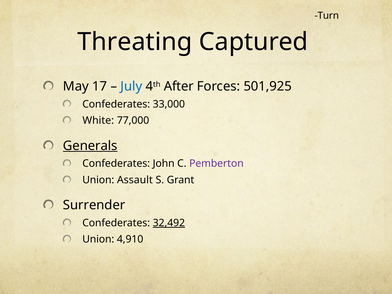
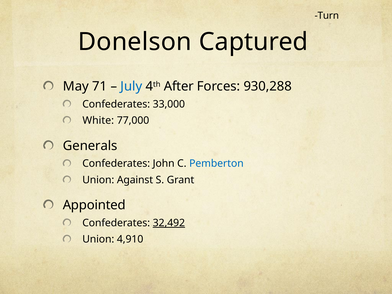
Threating: Threating -> Donelson
17: 17 -> 71
501,925: 501,925 -> 930,288
Generals underline: present -> none
Pemberton colour: purple -> blue
Assault: Assault -> Against
Surrender: Surrender -> Appointed
